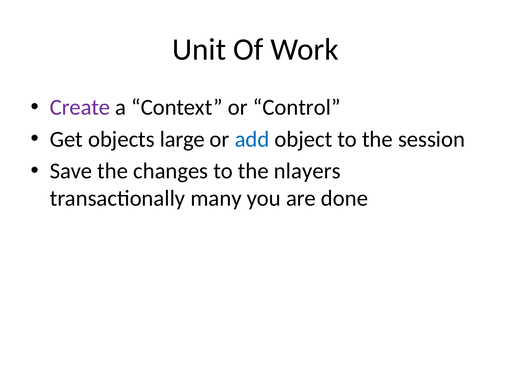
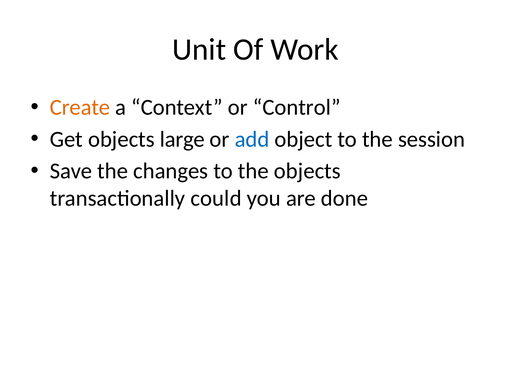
Create colour: purple -> orange
the nlayers: nlayers -> objects
many: many -> could
